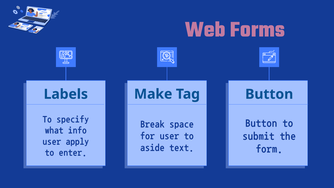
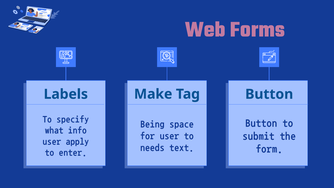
Break: Break -> Being
aside: aside -> needs
